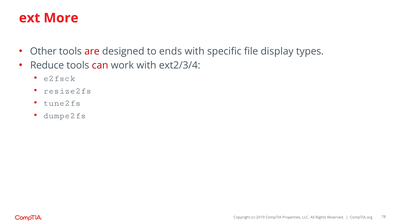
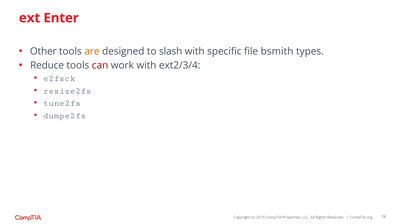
More: More -> Enter
are colour: red -> orange
ends: ends -> slash
display: display -> bsmith
